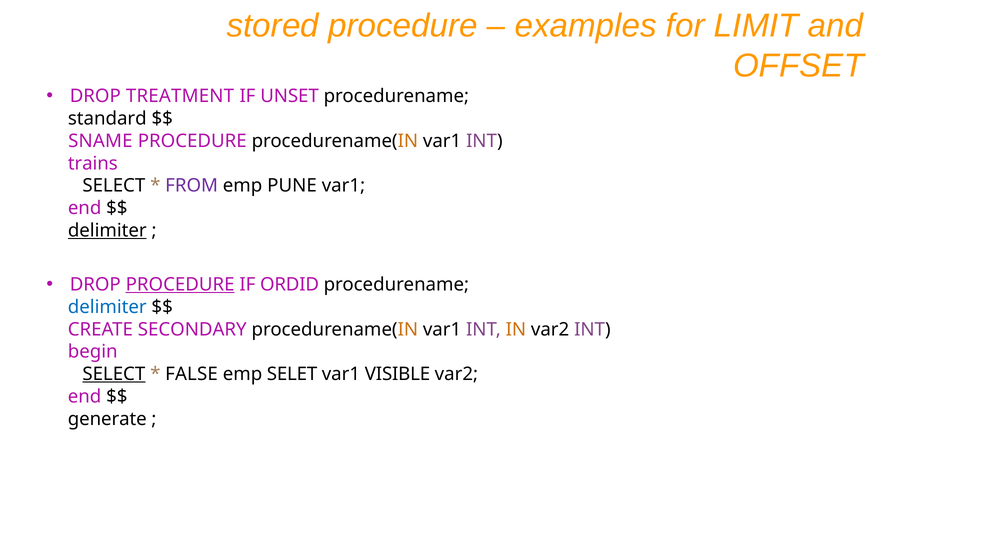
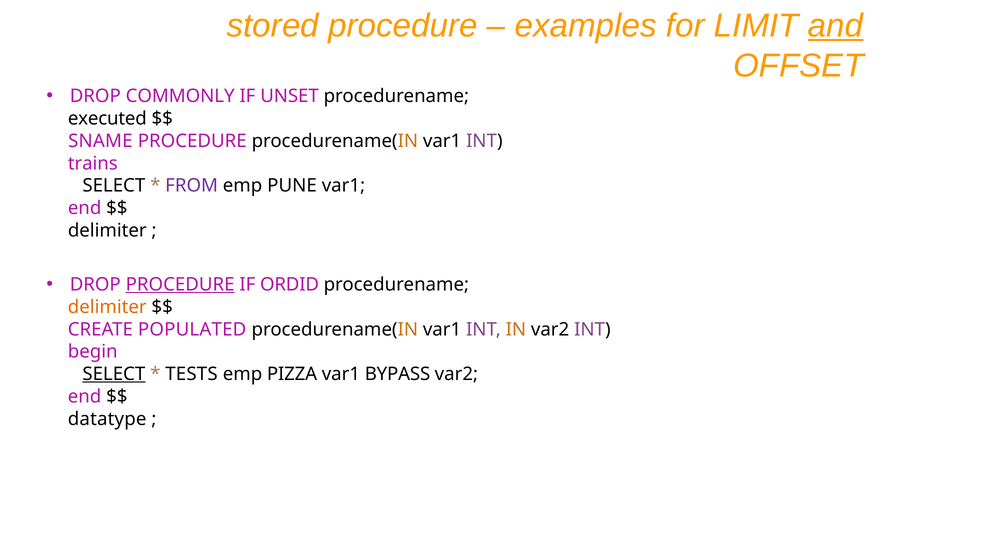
and underline: none -> present
TREATMENT: TREATMENT -> COMMONLY
standard: standard -> executed
delimiter at (107, 231) underline: present -> none
delimiter at (107, 307) colour: blue -> orange
SECONDARY: SECONDARY -> POPULATED
FALSE: FALSE -> TESTS
SELET: SELET -> PIZZA
VISIBLE: VISIBLE -> BYPASS
generate: generate -> datatype
